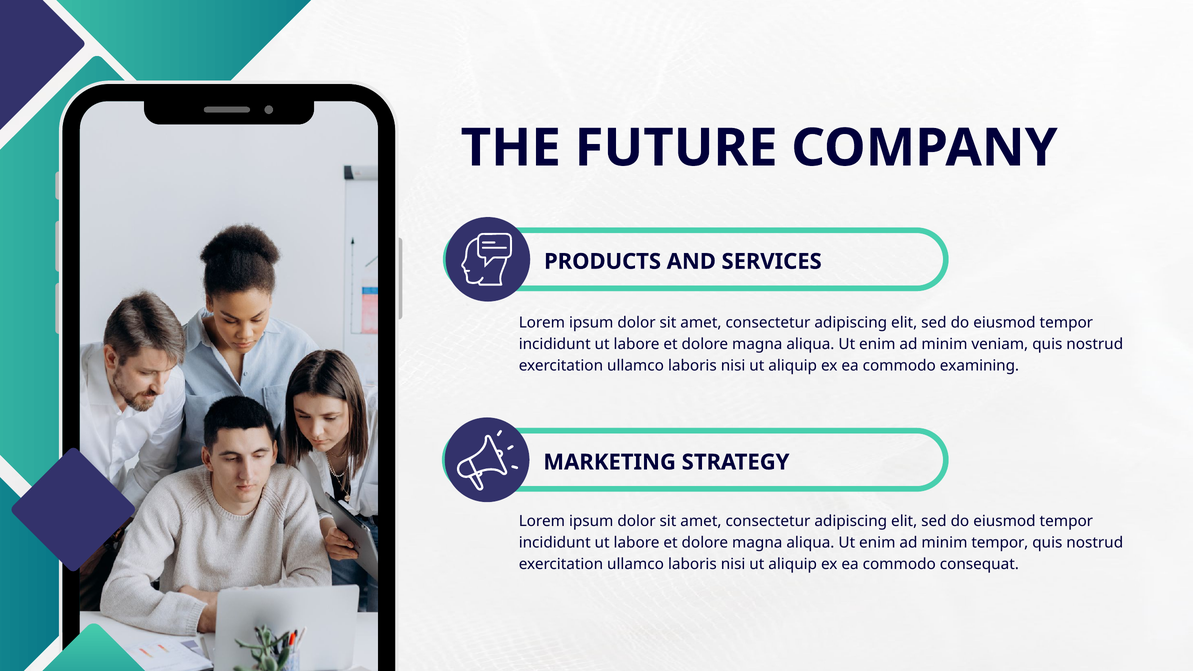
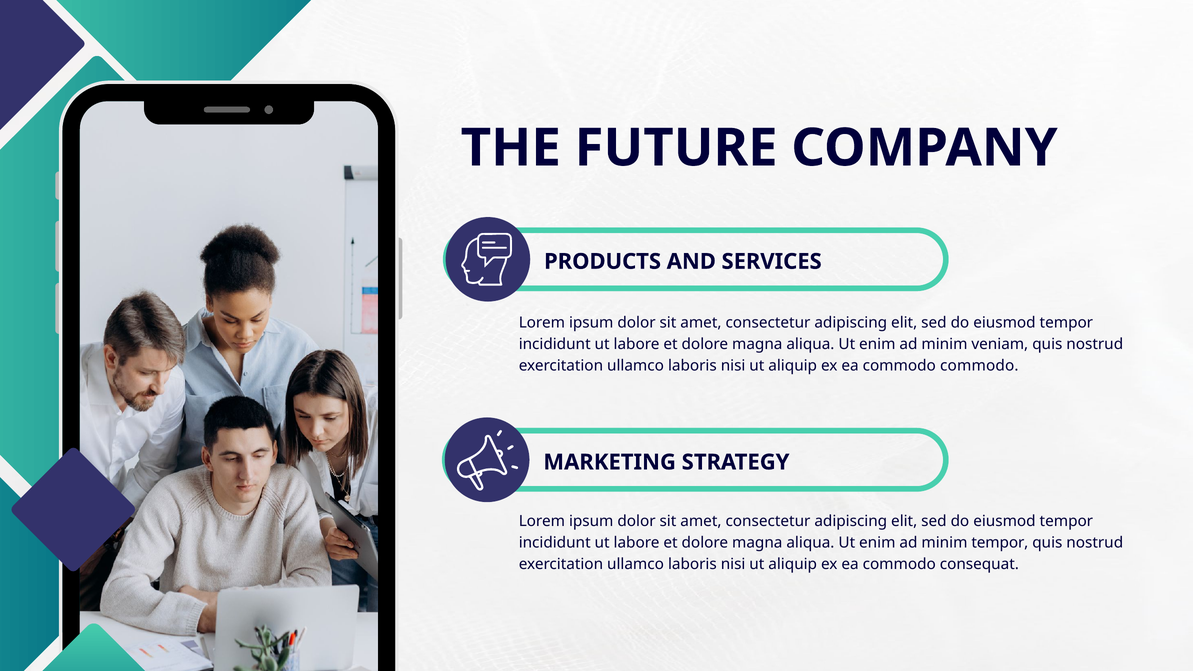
commodo examining: examining -> commodo
